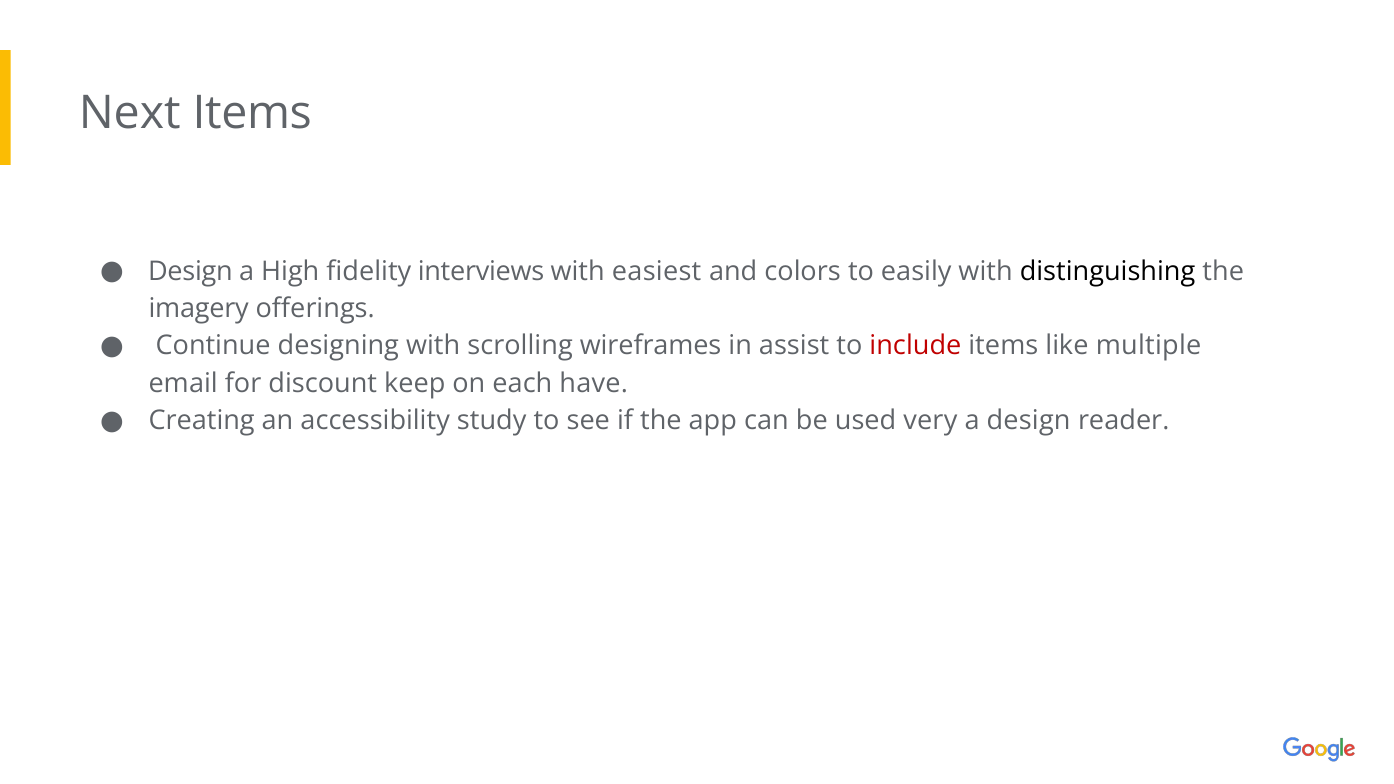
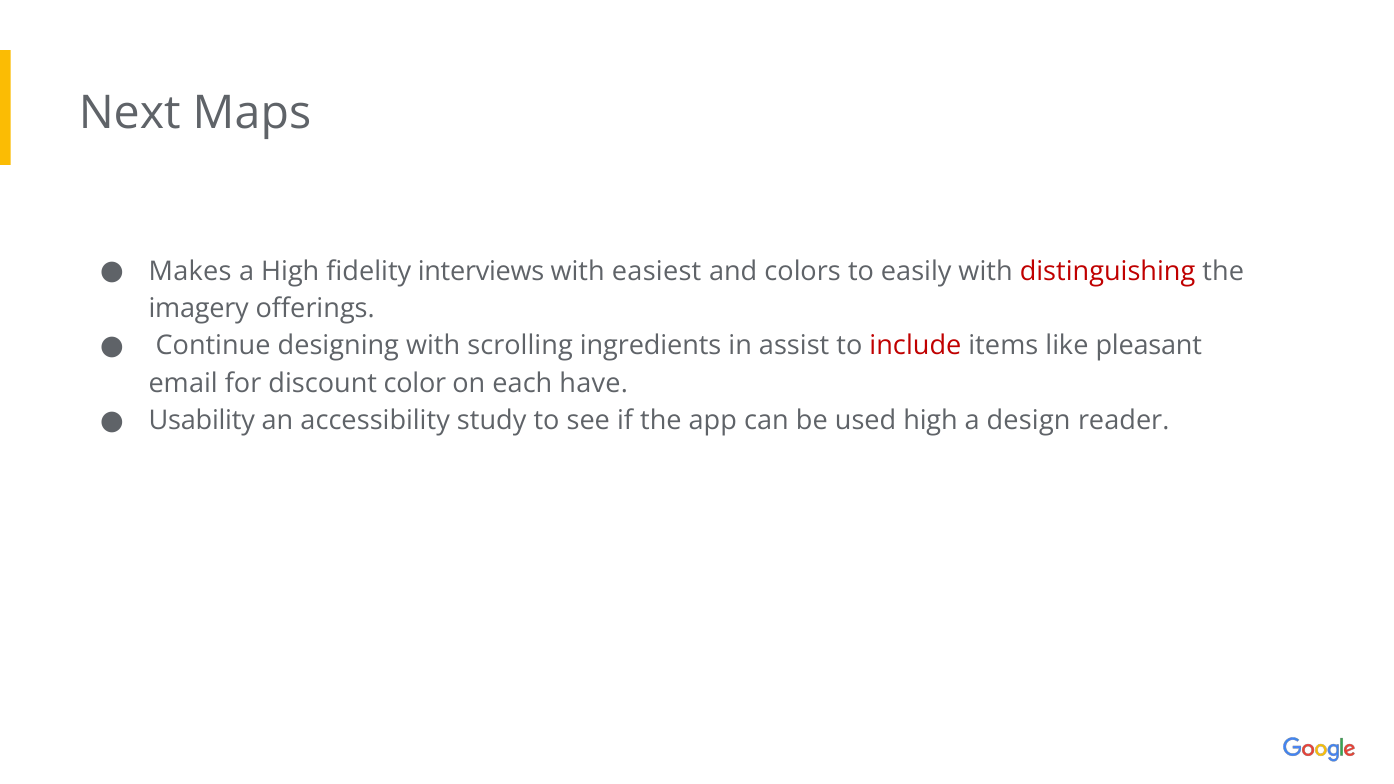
Next Items: Items -> Maps
Design at (190, 271): Design -> Makes
distinguishing colour: black -> red
wireframes: wireframes -> ingredients
multiple: multiple -> pleasant
keep: keep -> color
Creating: Creating -> Usability
used very: very -> high
